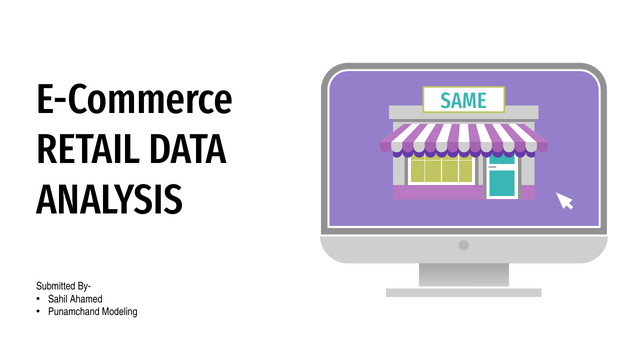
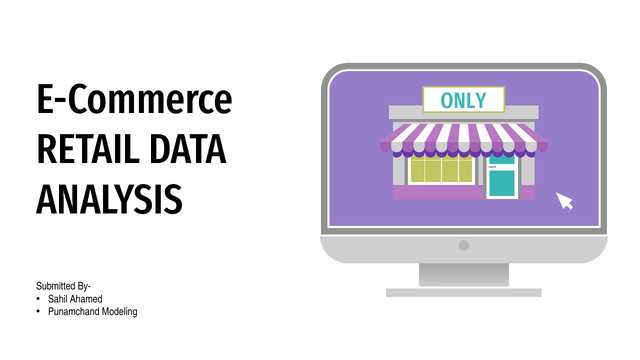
SAME: SAME -> ONLY
